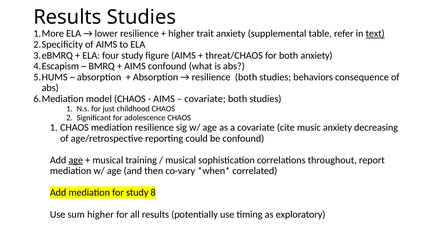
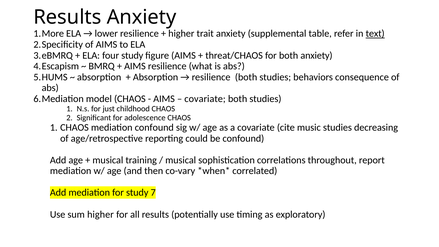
Results Studies: Studies -> Anxiety
AIMS confound: confound -> resilience
mediation resilience: resilience -> confound
music anxiety: anxiety -> studies
age at (76, 160) underline: present -> none
8: 8 -> 7
